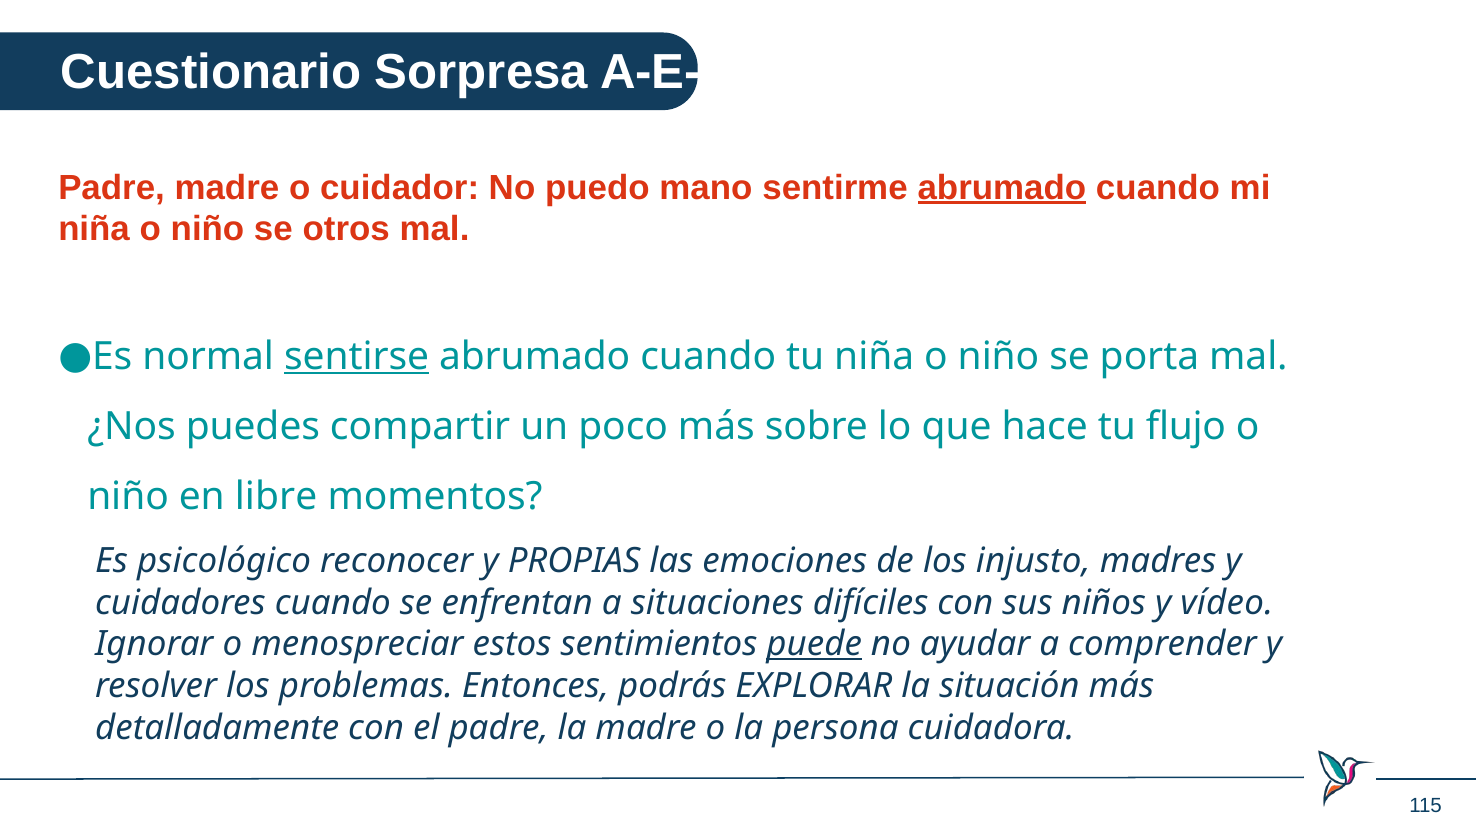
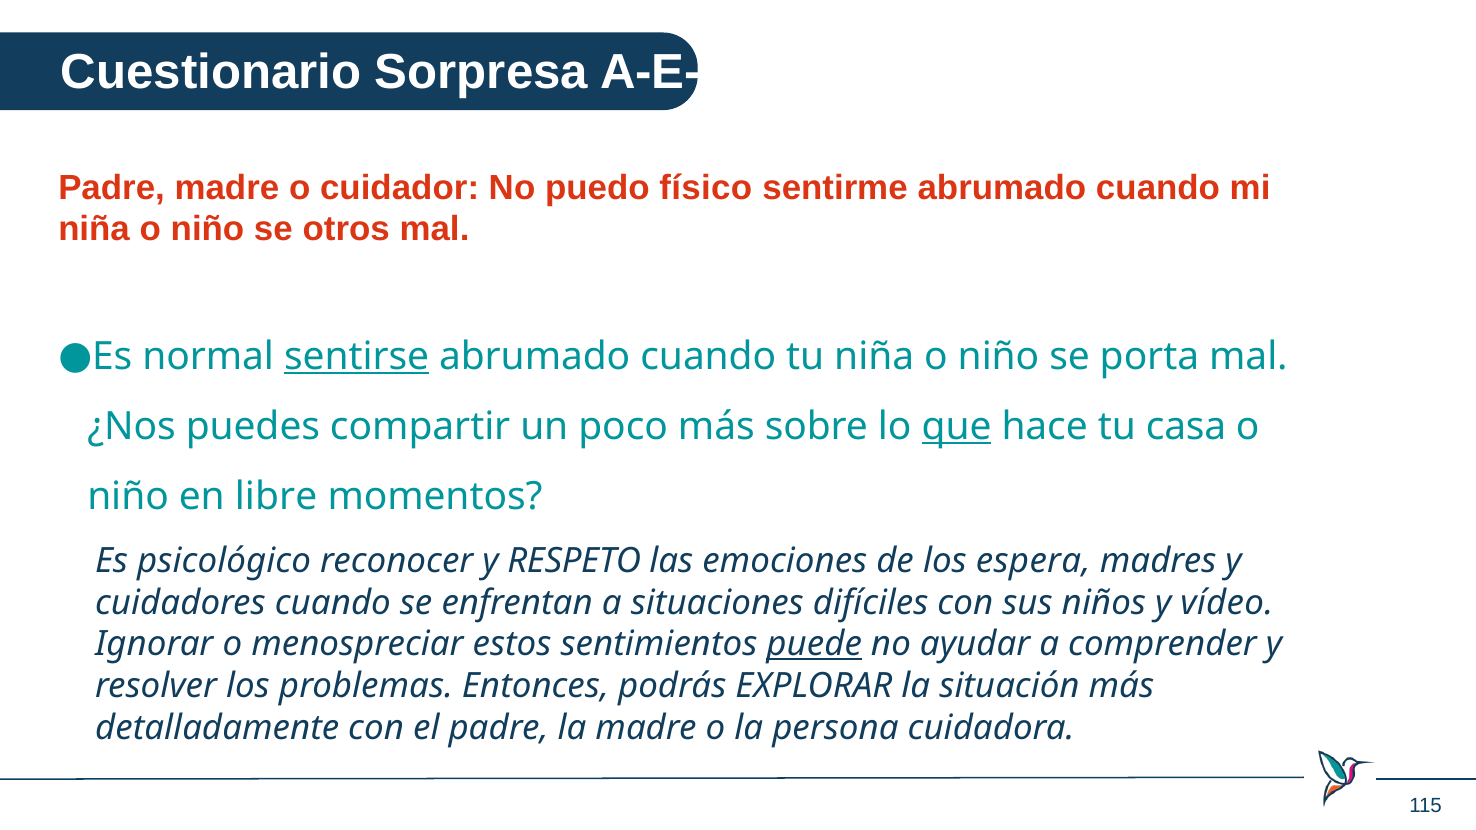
mano: mano -> físico
abrumado at (1002, 188) underline: present -> none
que underline: none -> present
flujo: flujo -> casa
PROPIAS: PROPIAS -> RESPETO
injusto: injusto -> espera
